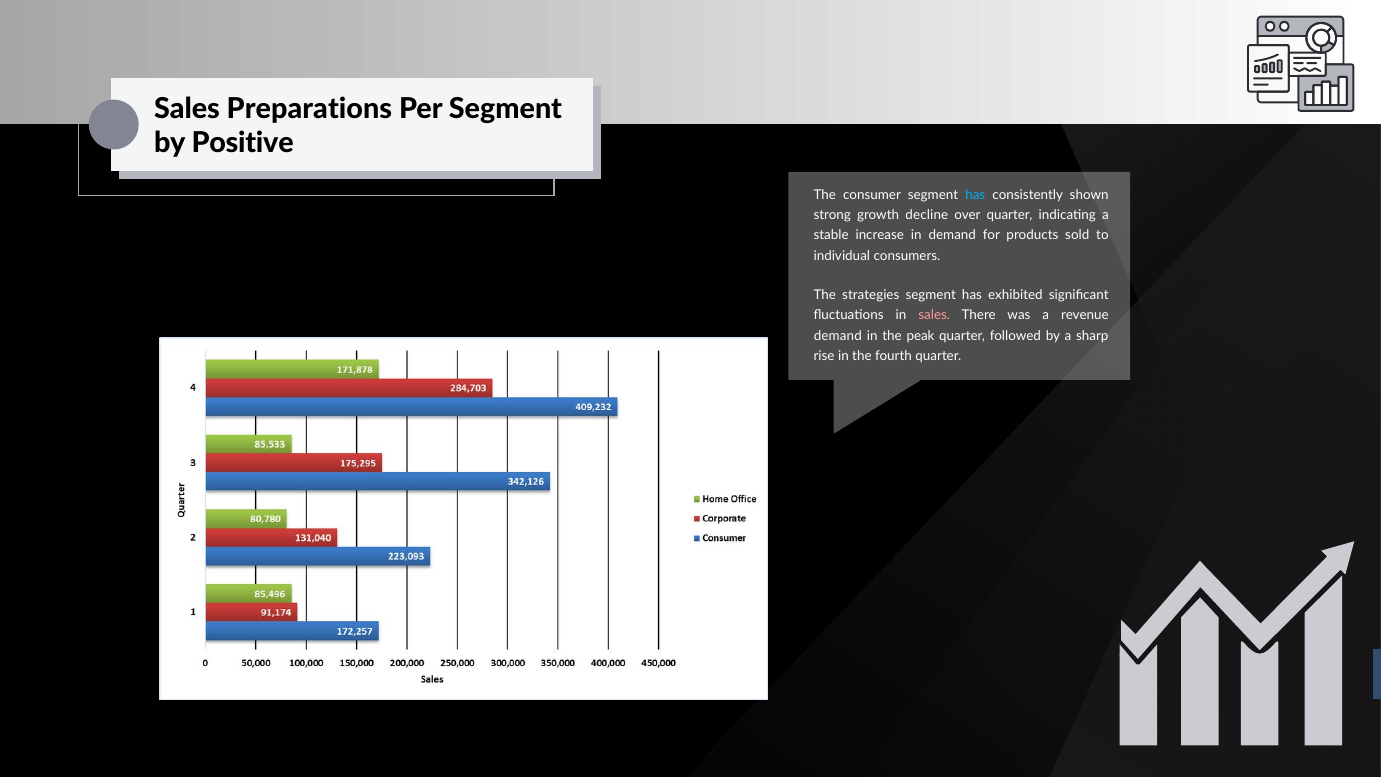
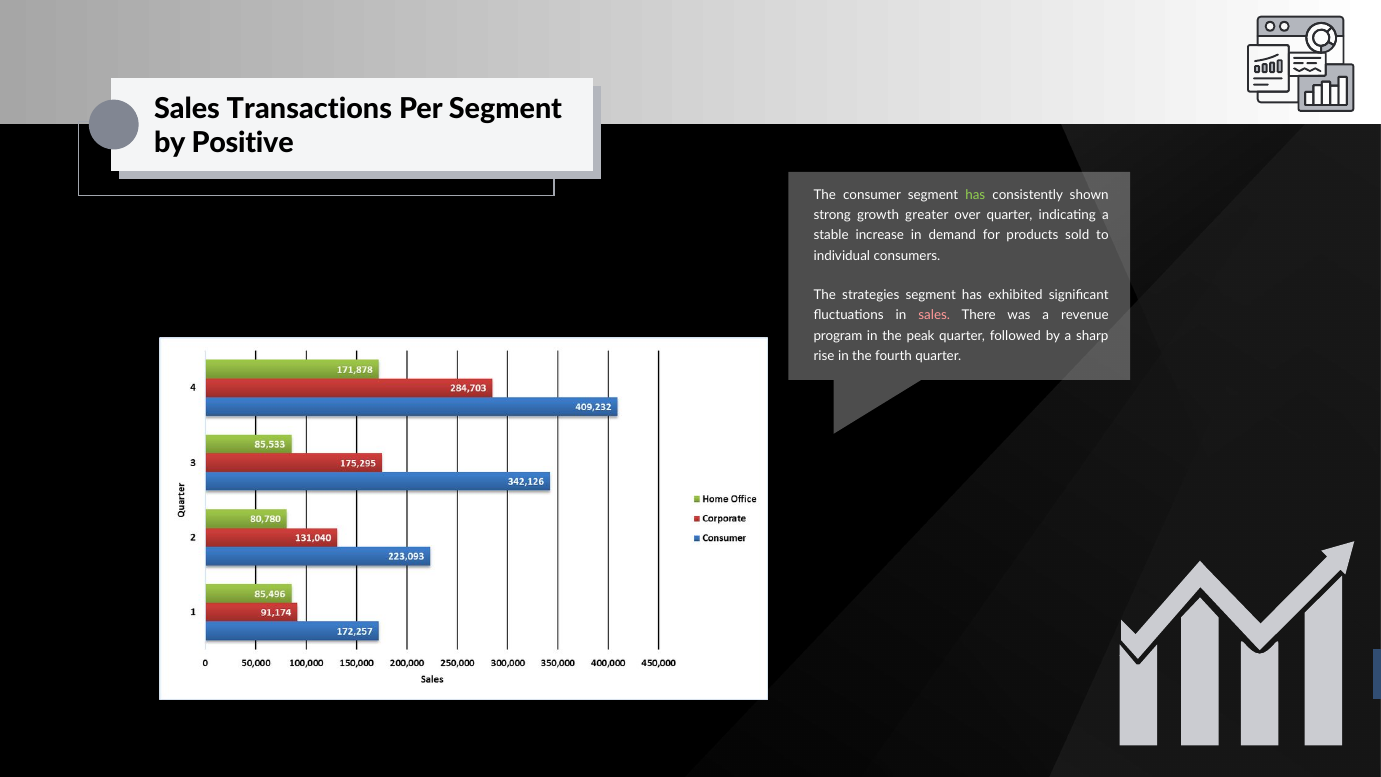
Preparations: Preparations -> Transactions
has at (975, 195) colour: light blue -> light green
decline: decline -> greater
demand at (838, 336): demand -> program
